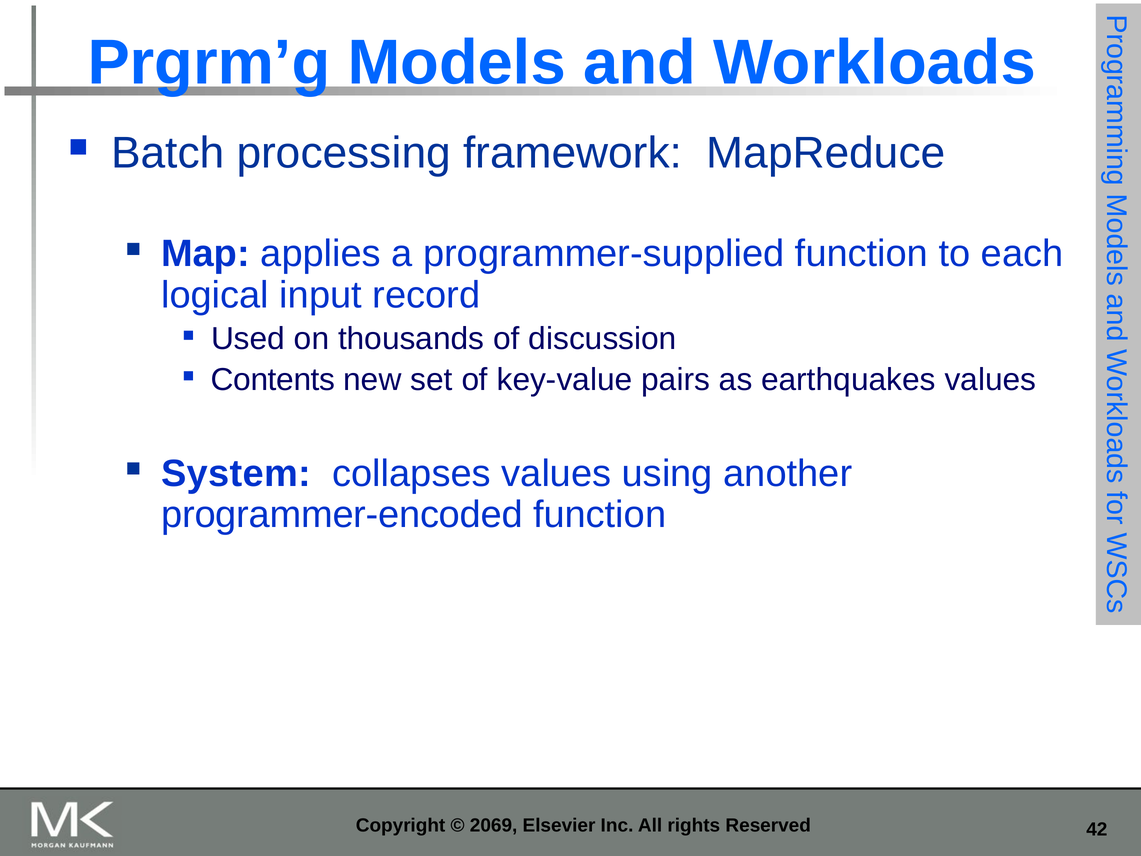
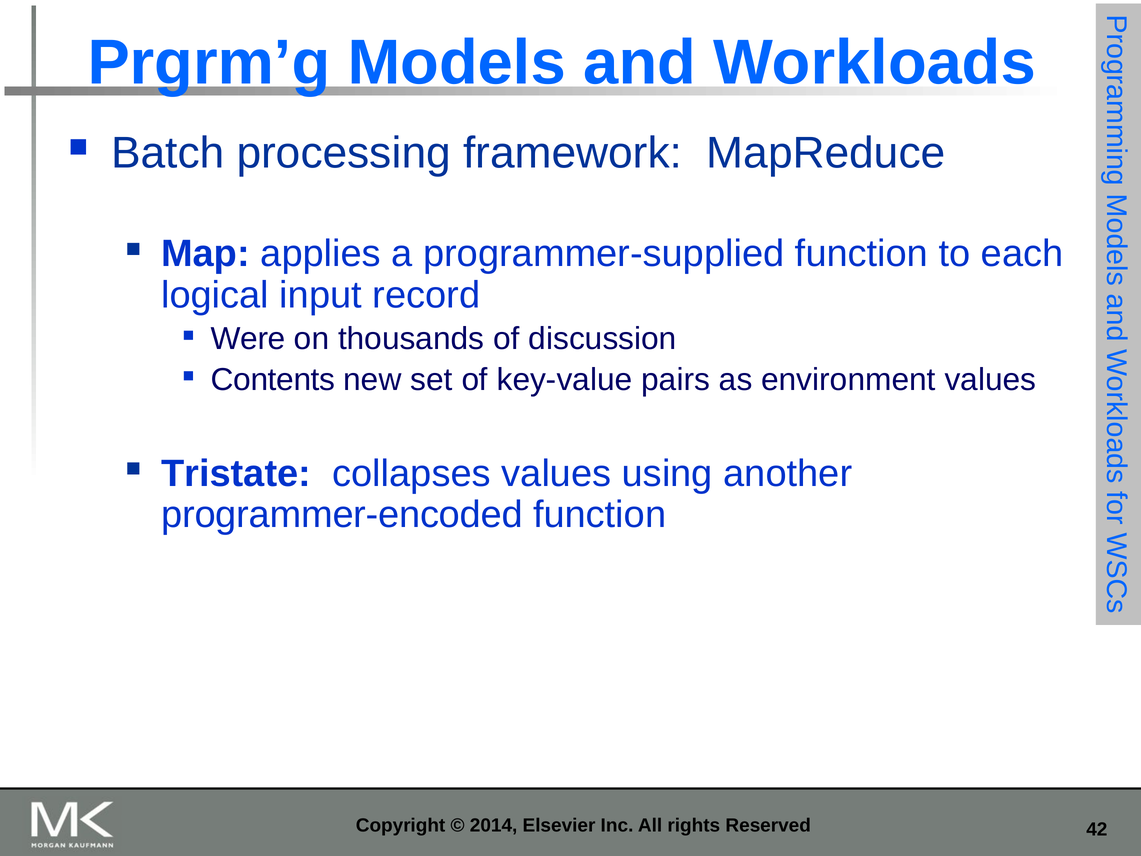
Used: Used -> Were
earthquakes: earthquakes -> environment
System: System -> Tristate
2069: 2069 -> 2014
